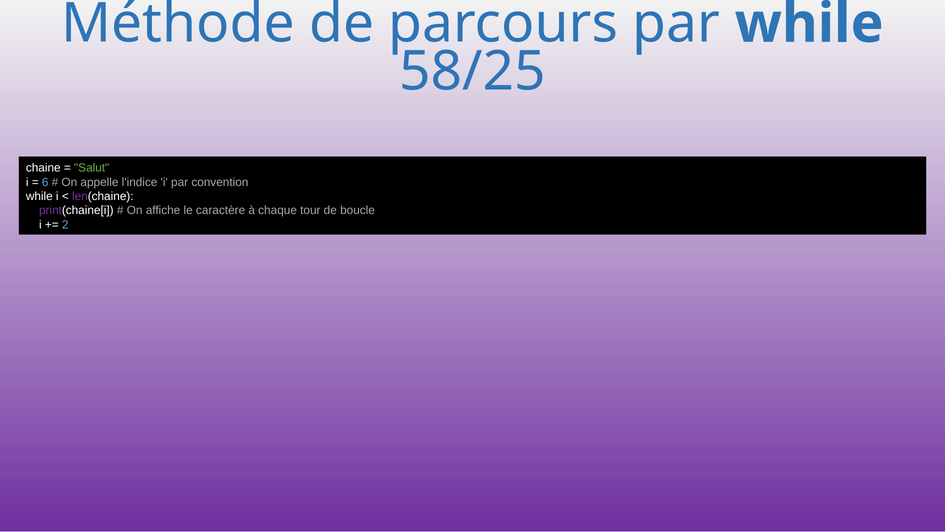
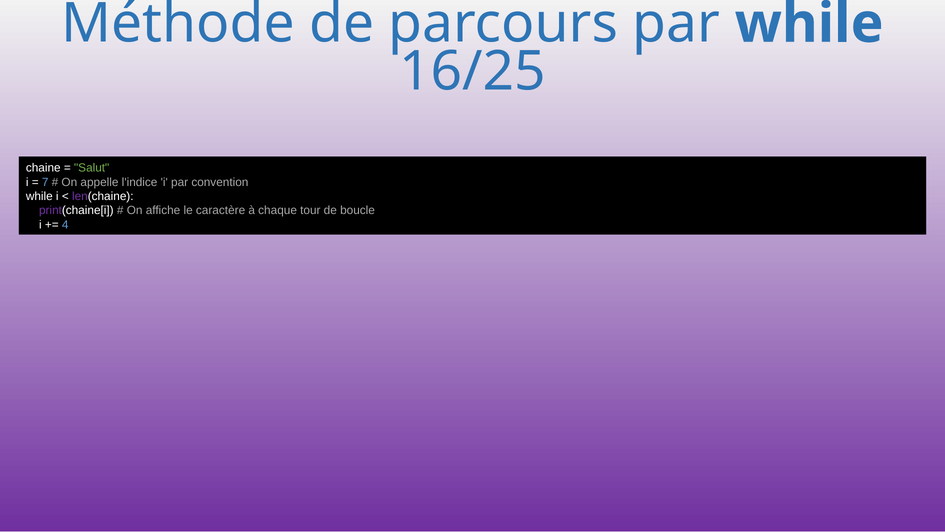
58/25: 58/25 -> 16/25
6: 6 -> 7
2: 2 -> 4
